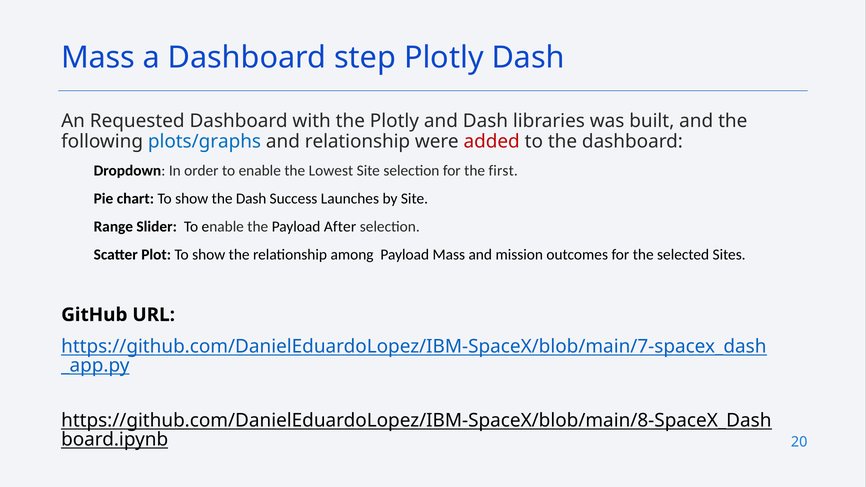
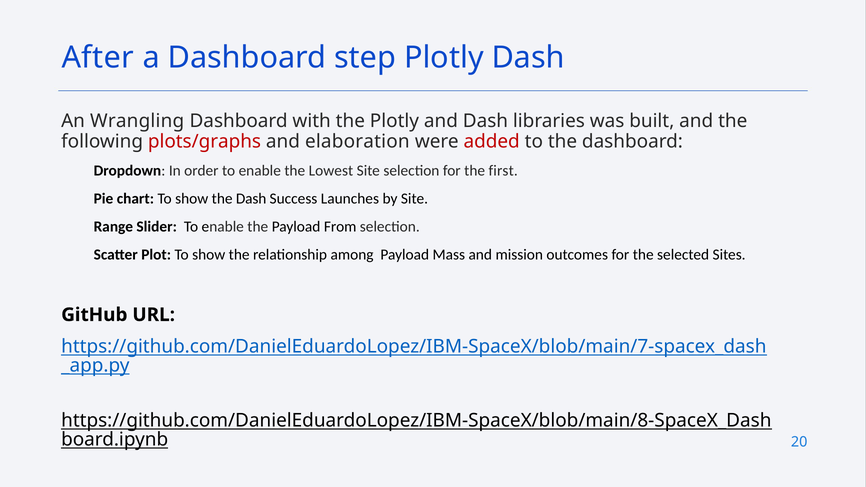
Mass at (98, 58): Mass -> After
Requested: Requested -> Wrangling
plots/graphs colour: blue -> red
and relationship: relationship -> elaboration
After: After -> From
